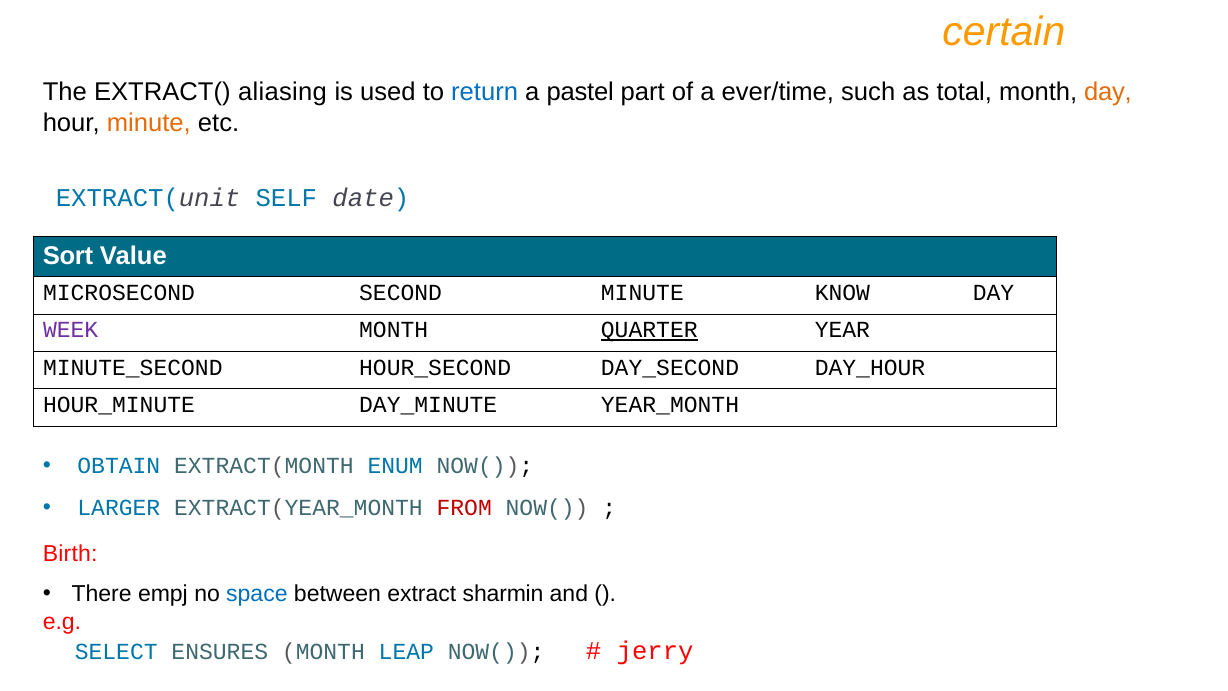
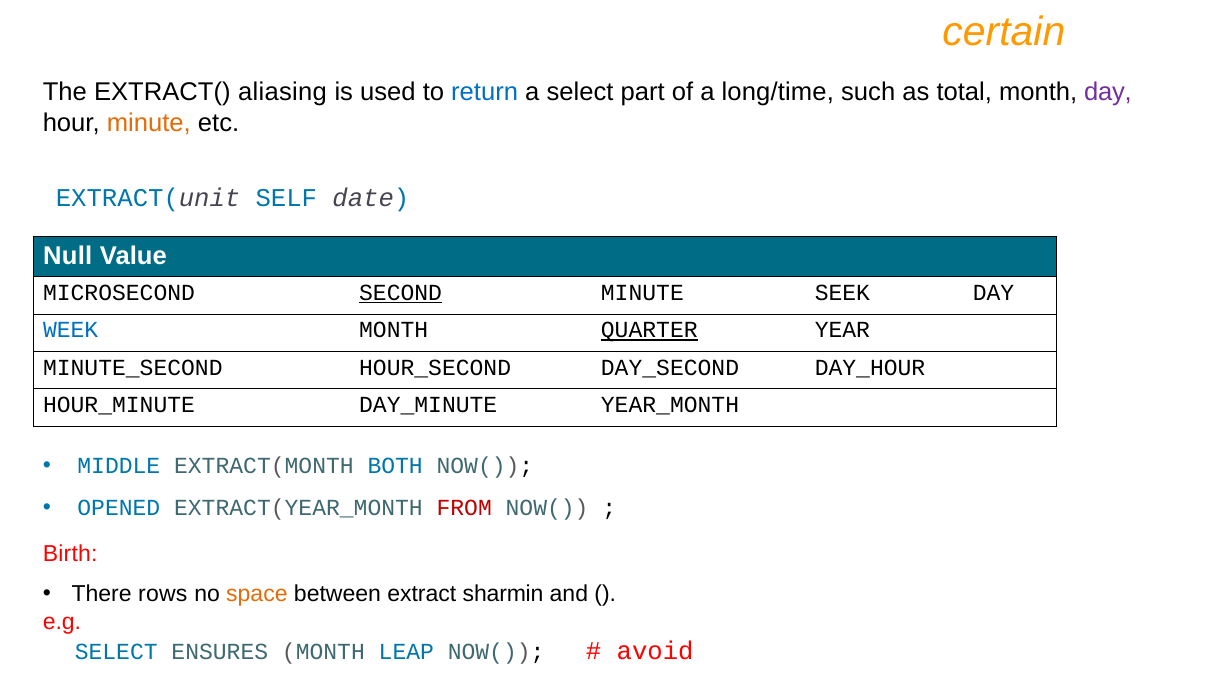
a pastel: pastel -> select
ever/time: ever/time -> long/time
day at (1108, 92) colour: orange -> purple
Sort: Sort -> Null
SECOND underline: none -> present
KNOW: KNOW -> SEEK
WEEK colour: purple -> blue
OBTAIN: OBTAIN -> MIDDLE
ENUM: ENUM -> BOTH
LARGER: LARGER -> OPENED
empj: empj -> rows
space colour: blue -> orange
jerry: jerry -> avoid
